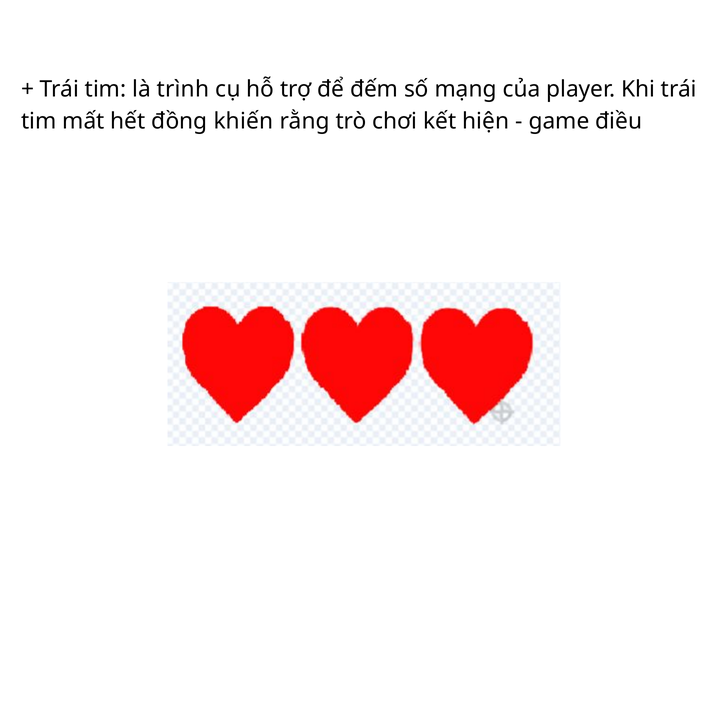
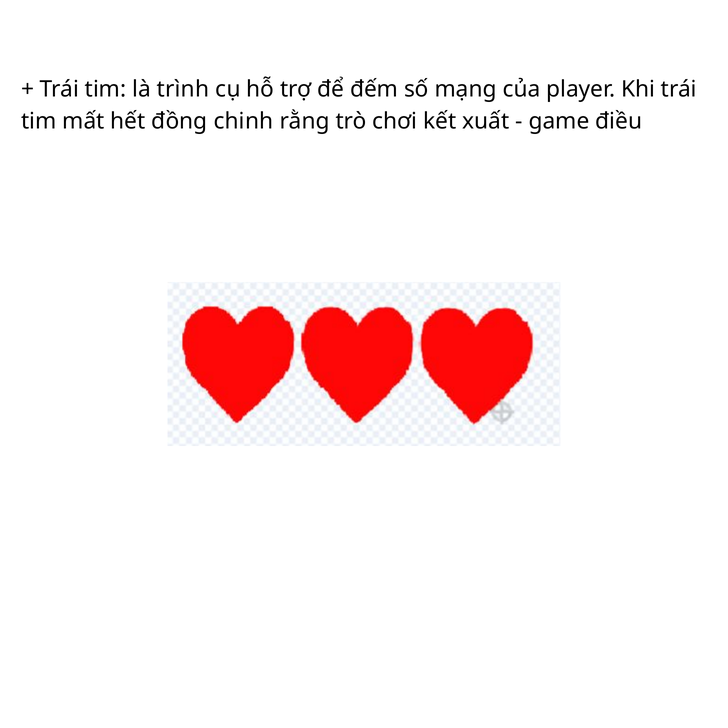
khiến: khiến -> chinh
hiện: hiện -> xuất
